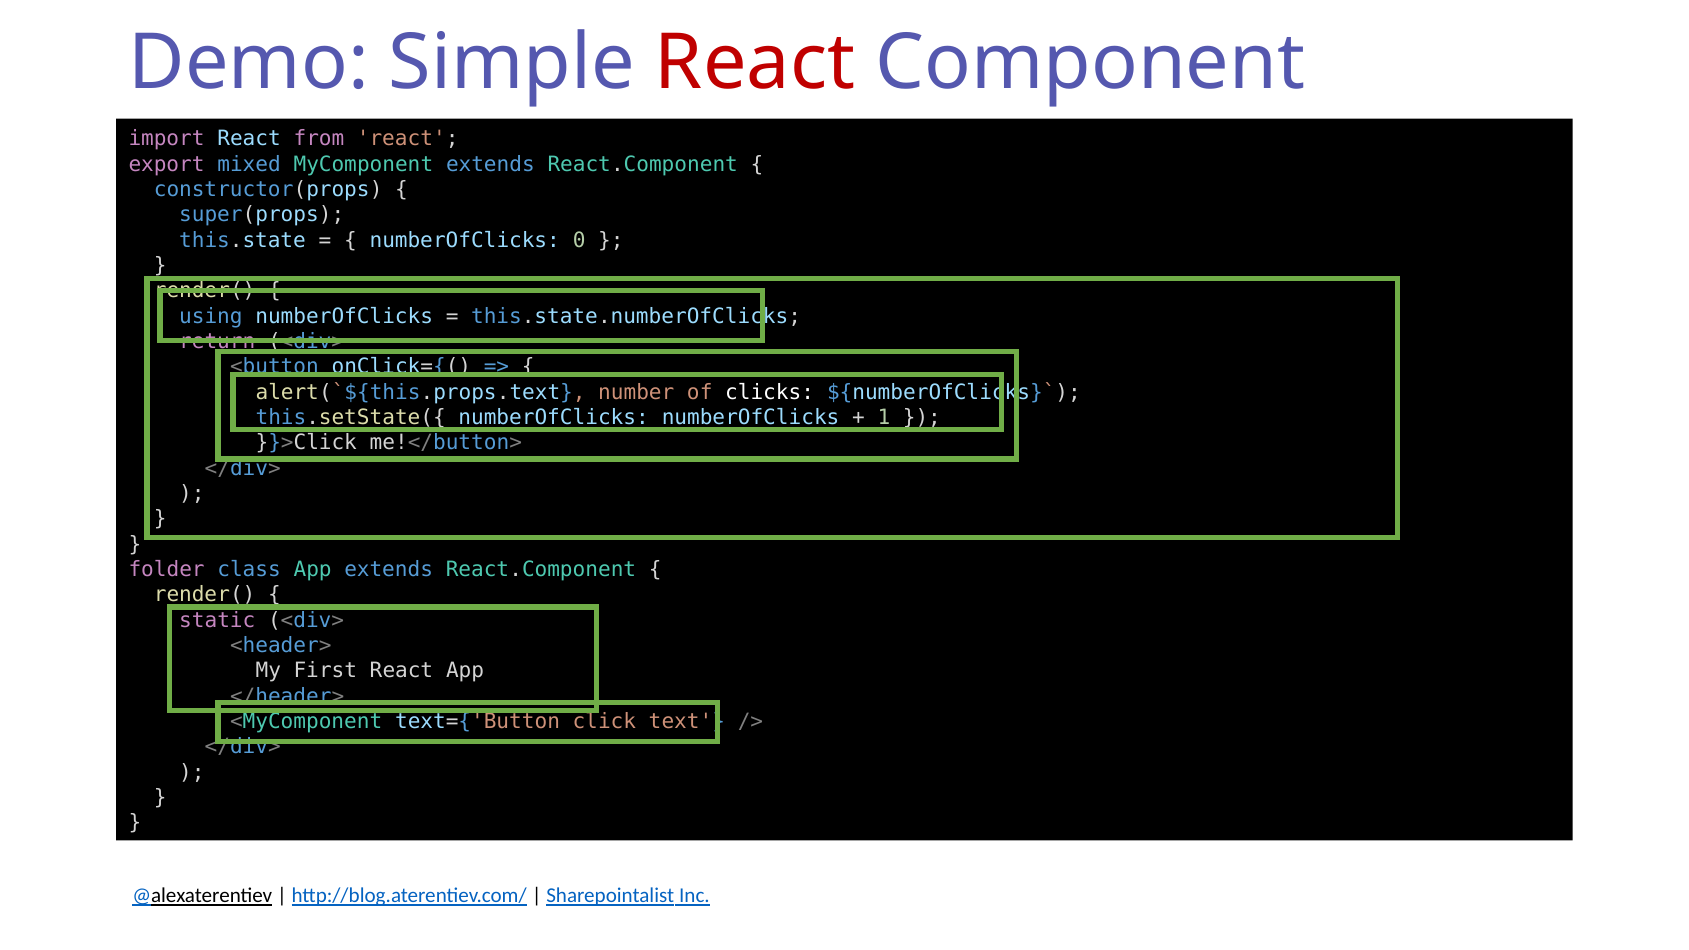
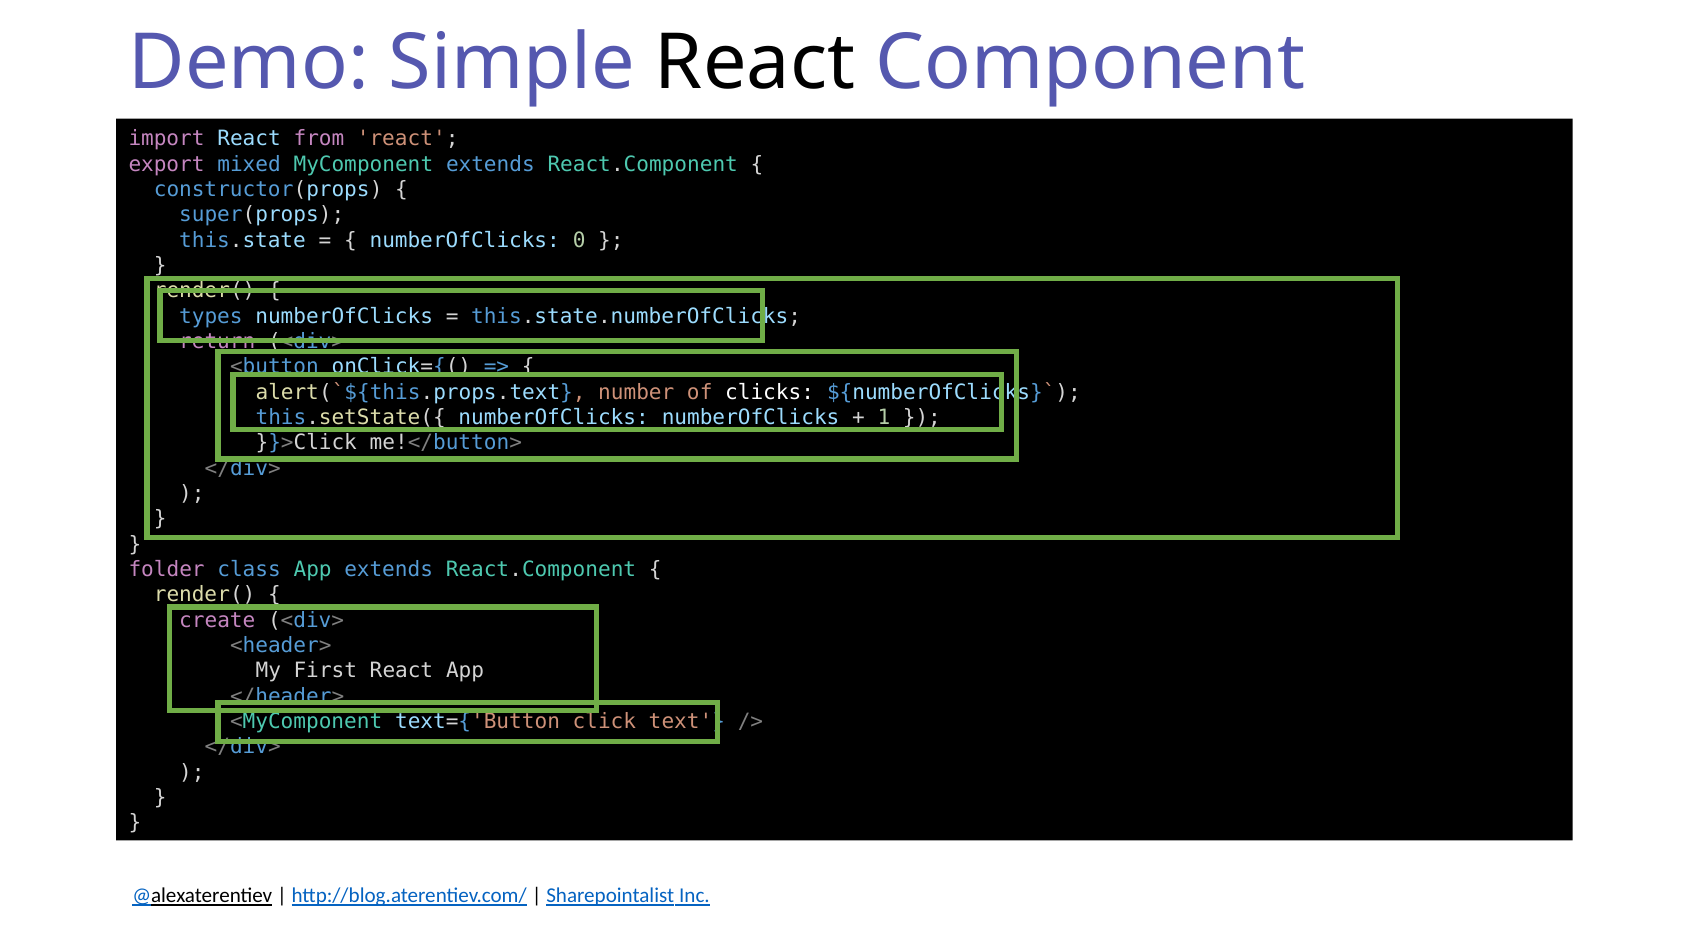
React at (755, 63) colour: red -> black
using: using -> types
static: static -> create
